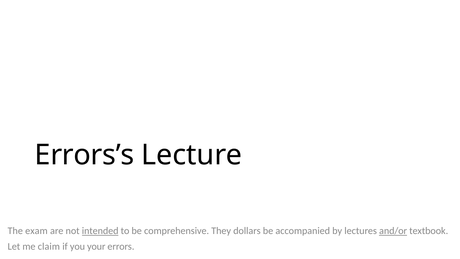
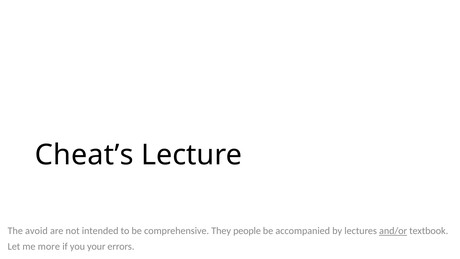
Errors’s: Errors’s -> Cheat’s
exam: exam -> avoid
intended underline: present -> none
dollars: dollars -> people
claim: claim -> more
